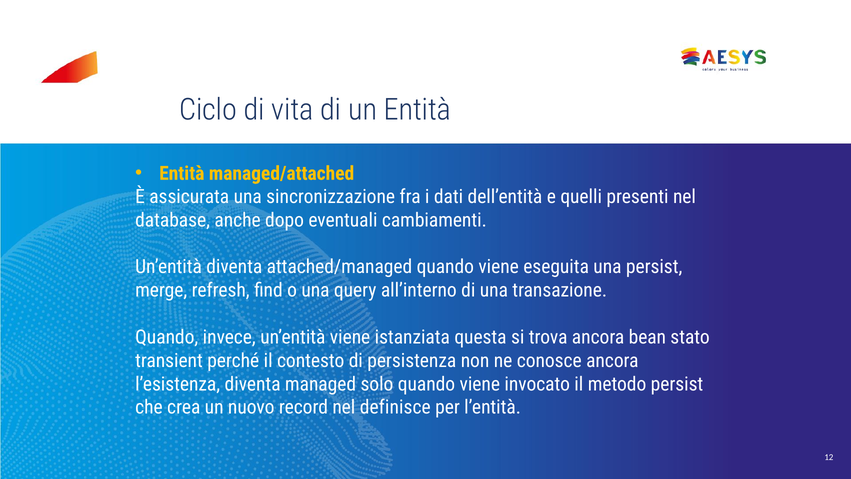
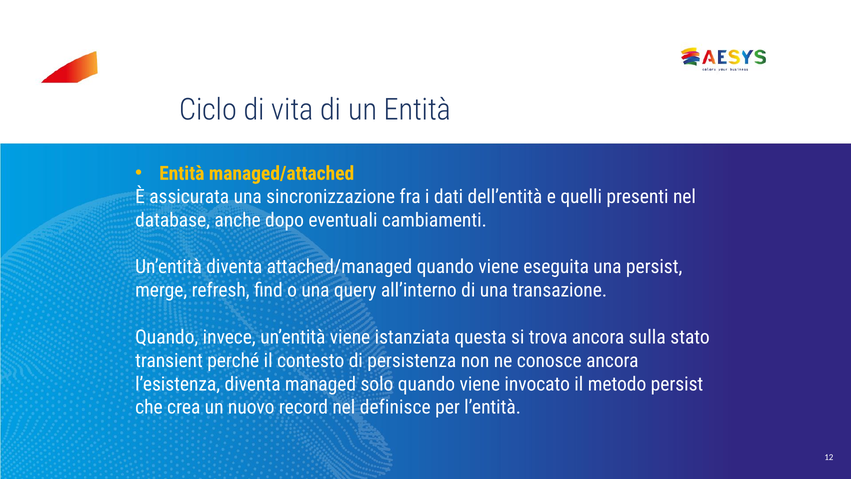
bean: bean -> sulla
